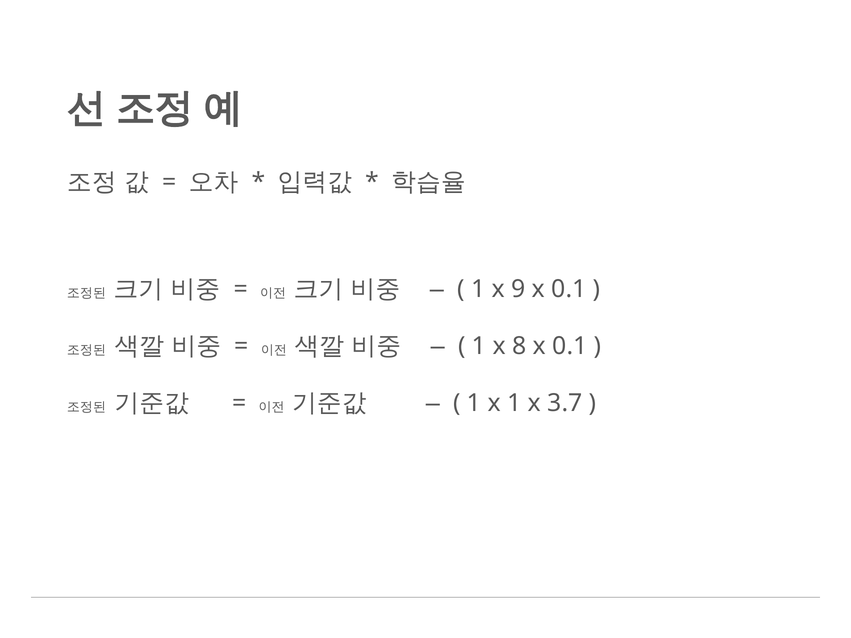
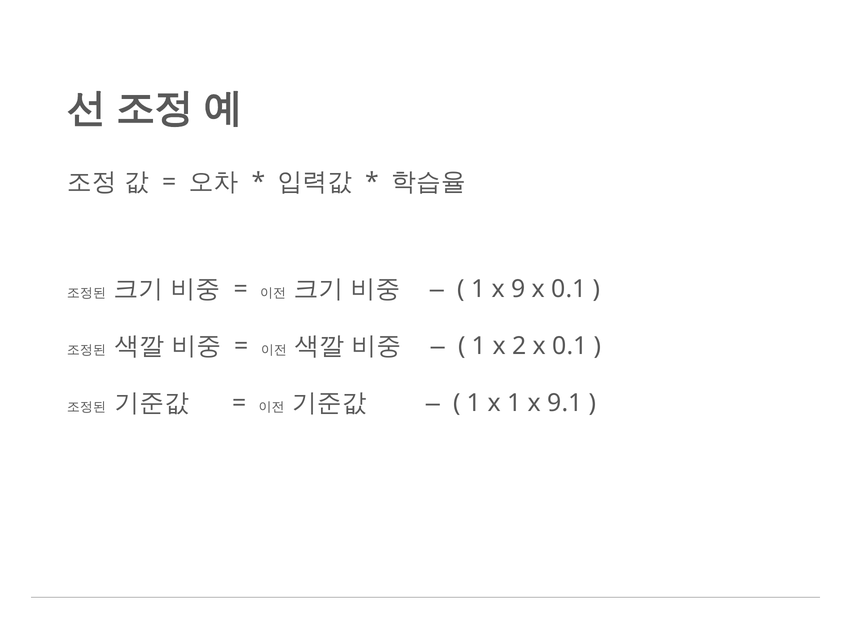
8: 8 -> 2
3.7: 3.7 -> 9.1
